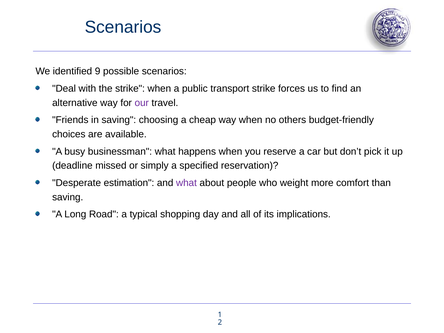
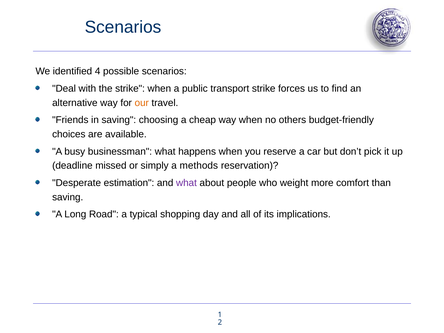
9: 9 -> 4
our colour: purple -> orange
specified: specified -> methods
